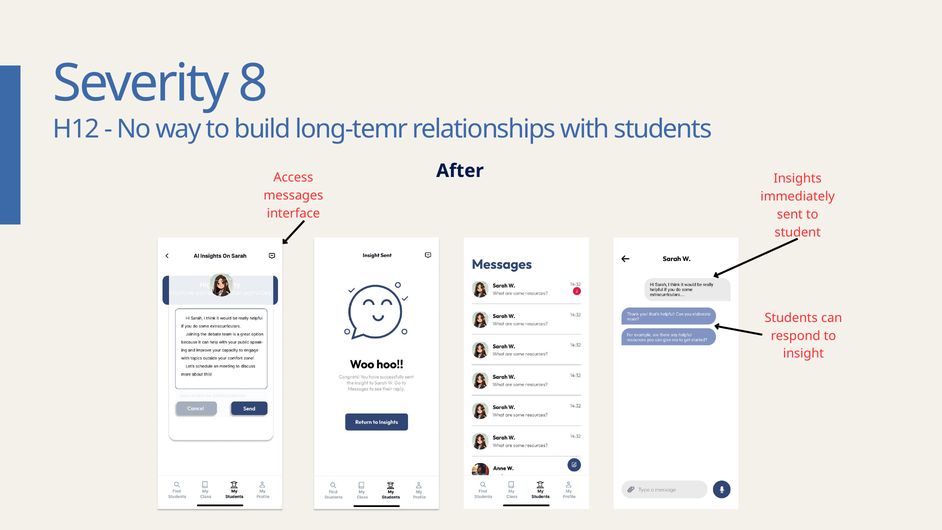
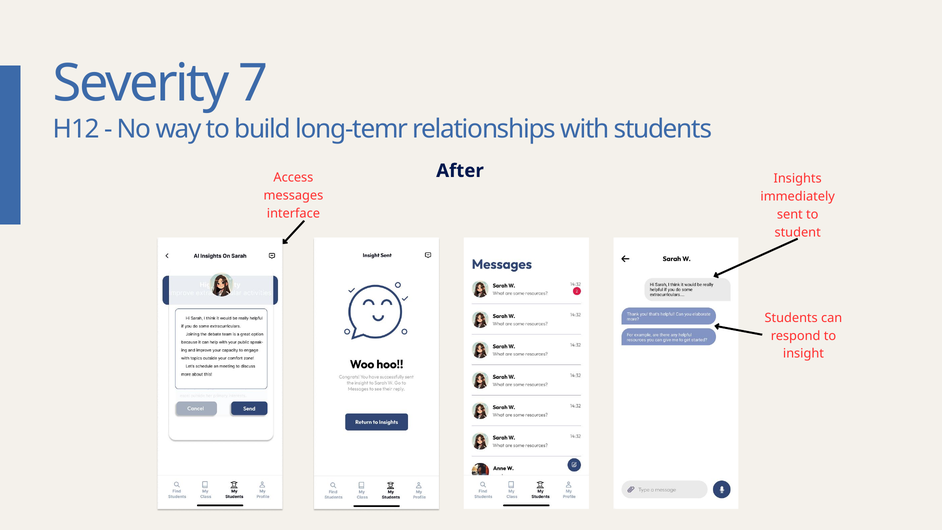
8: 8 -> 7
